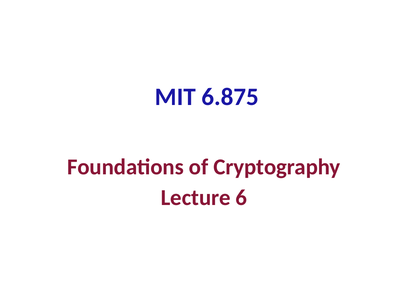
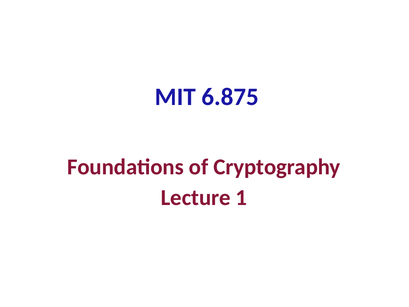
6: 6 -> 1
